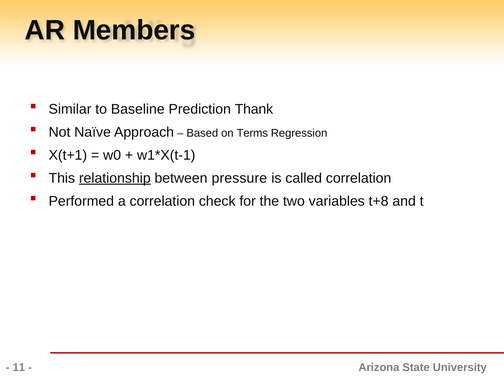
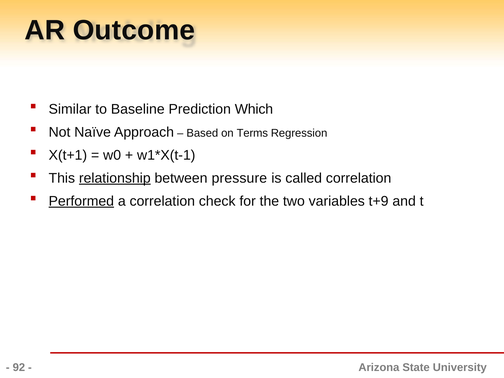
Members: Members -> Outcome
Thank: Thank -> Which
Performed underline: none -> present
t+8: t+8 -> t+9
11: 11 -> 92
